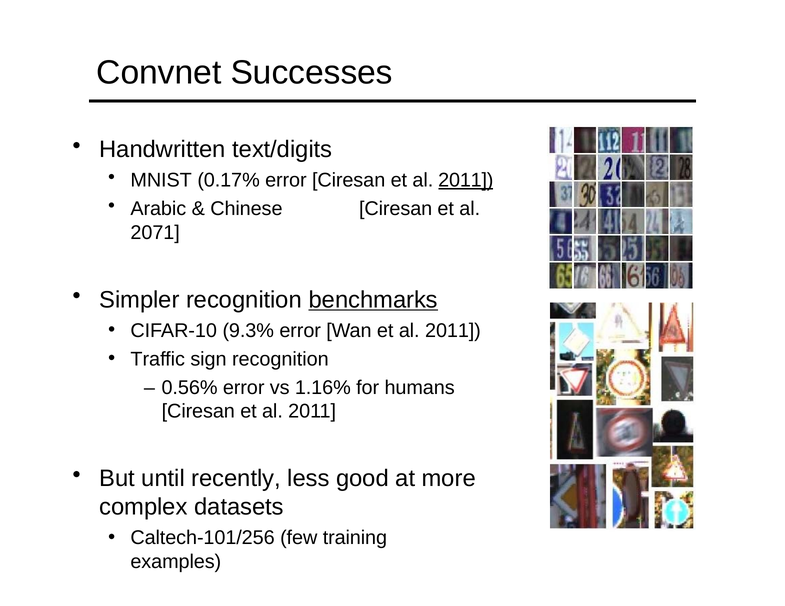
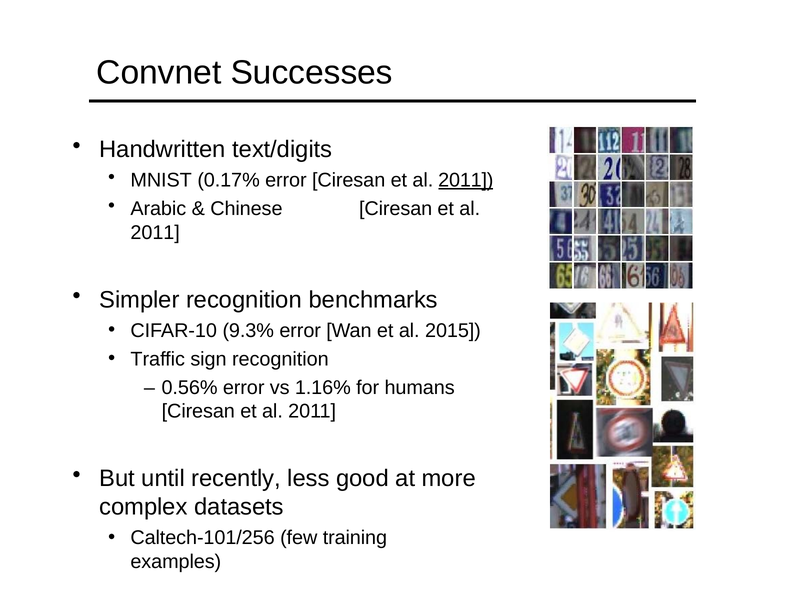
2071 at (155, 233): 2071 -> 2011
benchmarks underline: present -> none
Wan et al 2011: 2011 -> 2015
